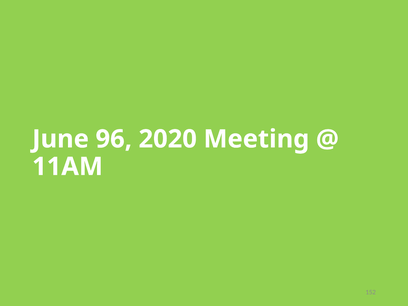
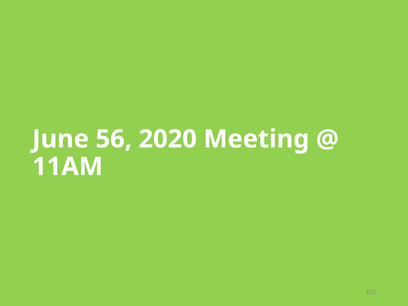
96: 96 -> 56
